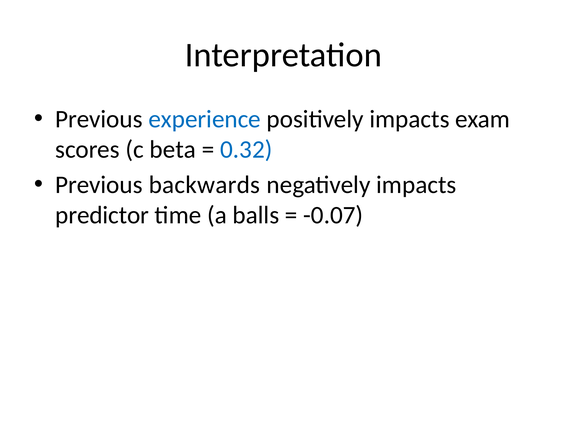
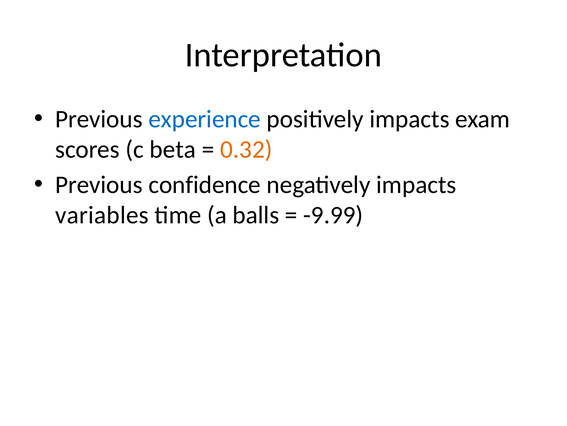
0.32 colour: blue -> orange
backwards: backwards -> confidence
predictor: predictor -> variables
-0.07: -0.07 -> -9.99
